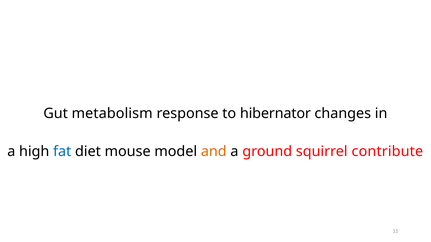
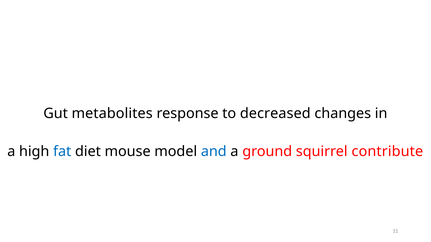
metabolism: metabolism -> metabolites
hibernator: hibernator -> decreased
and colour: orange -> blue
